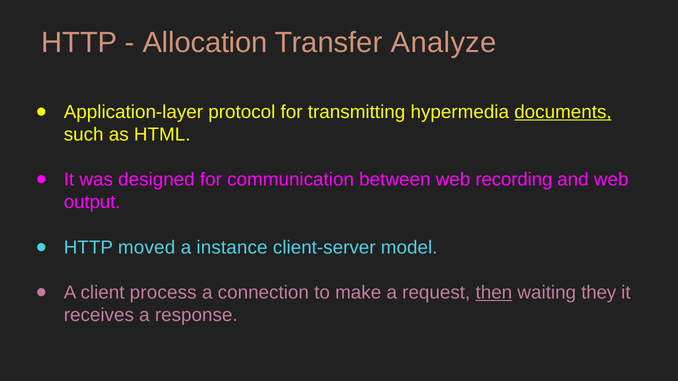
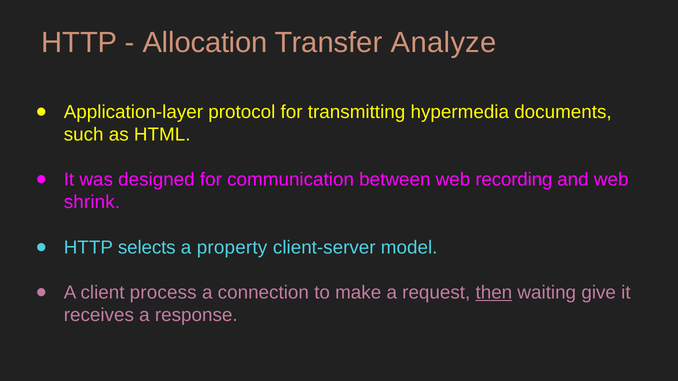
documents underline: present -> none
output: output -> shrink
moved: moved -> selects
instance: instance -> property
they: they -> give
